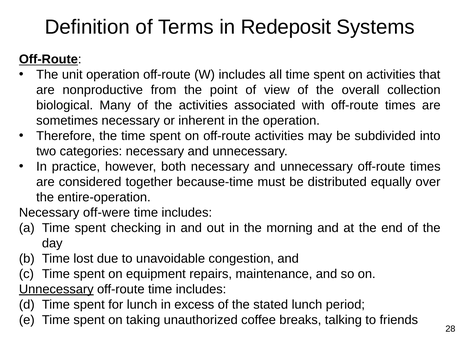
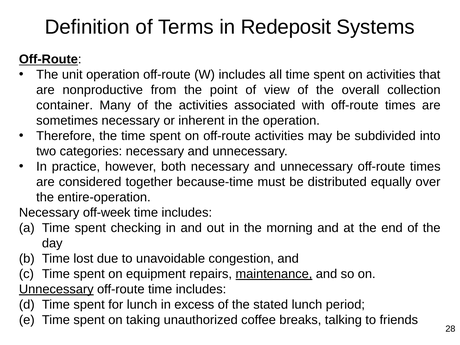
biological: biological -> container
off-were: off-were -> off-week
maintenance underline: none -> present
